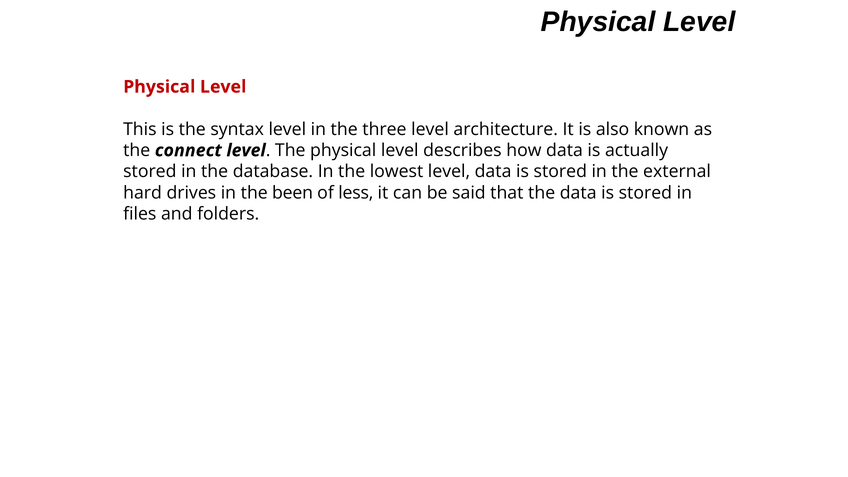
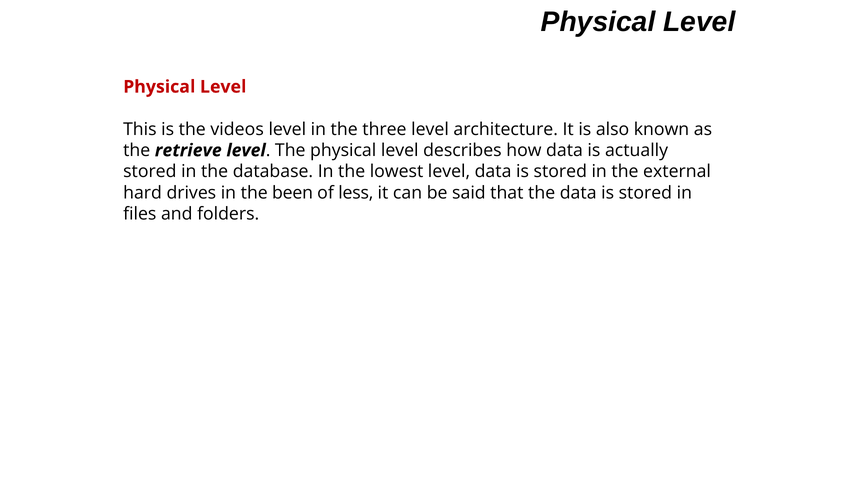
syntax: syntax -> videos
connect: connect -> retrieve
